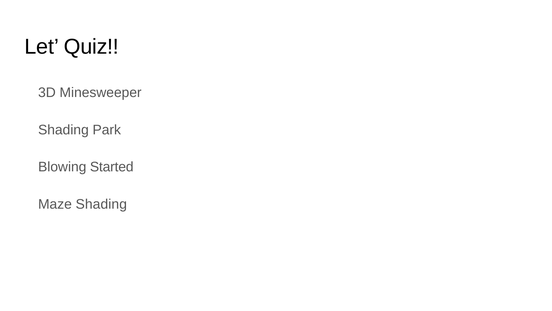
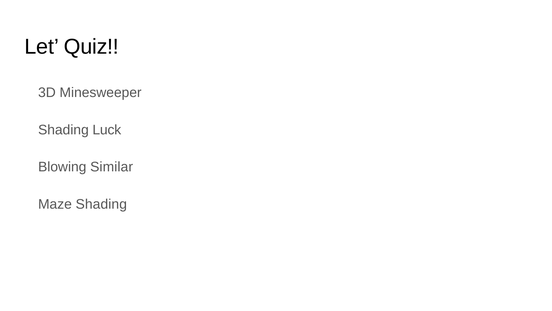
Park: Park -> Luck
Started: Started -> Similar
